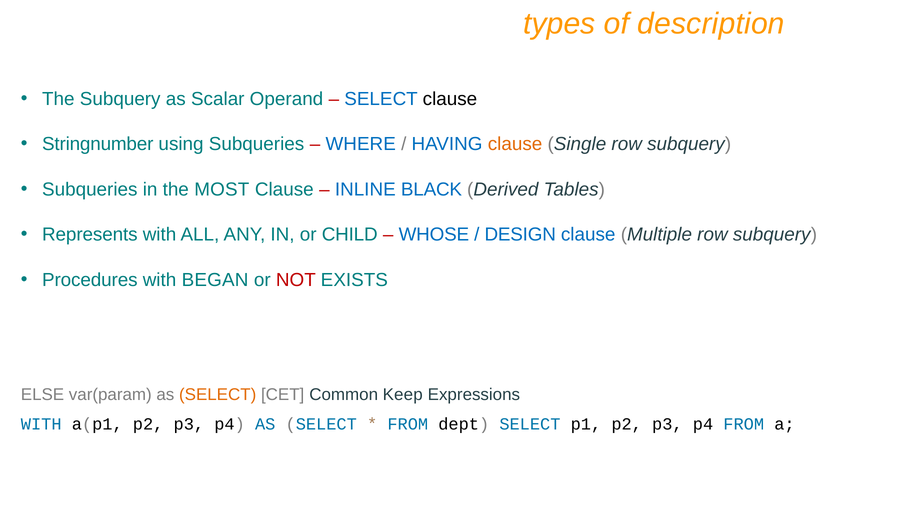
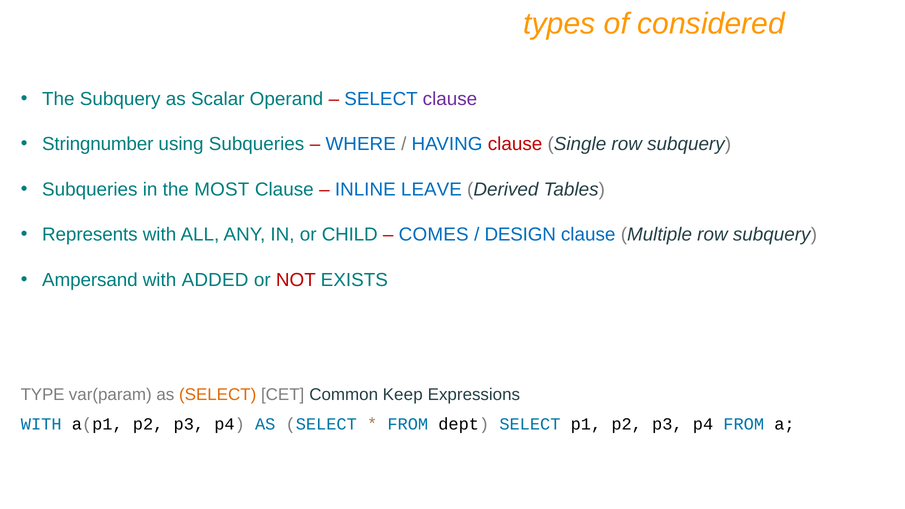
description: description -> considered
clause at (450, 99) colour: black -> purple
clause at (515, 144) colour: orange -> red
BLACK: BLACK -> LEAVE
WHOSE: WHOSE -> COMES
Procedures: Procedures -> Ampersand
BEGAN: BEGAN -> ADDED
ELSE: ELSE -> TYPE
